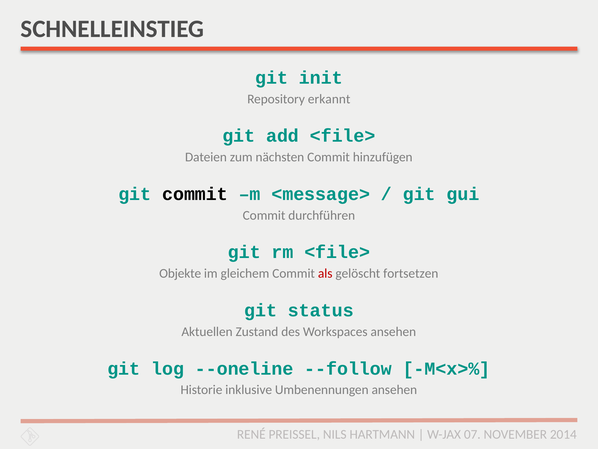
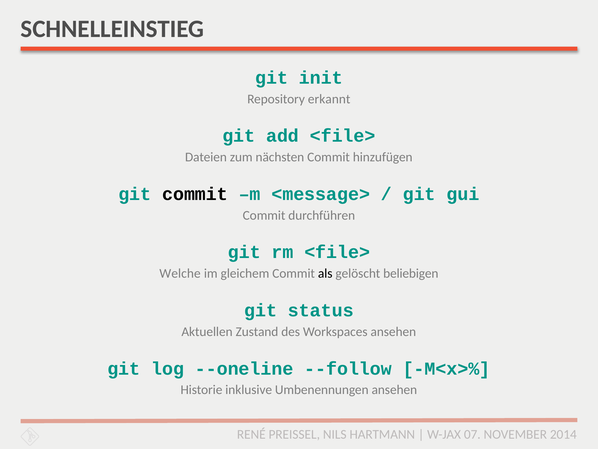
Objekte: Objekte -> Welche
als colour: red -> black
fortsetzen: fortsetzen -> beliebigen
